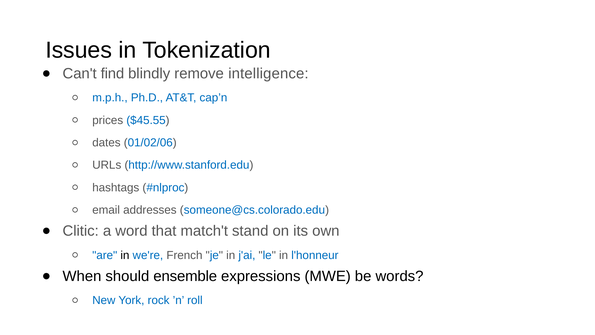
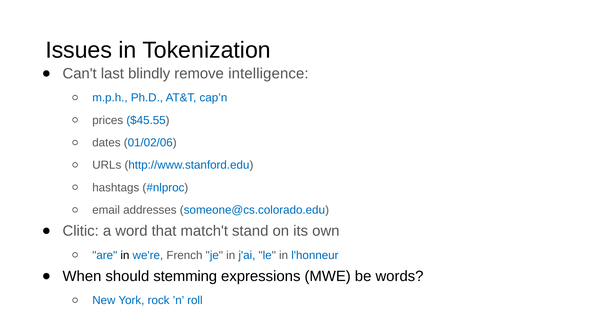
find: find -> last
ensemble: ensemble -> stemming
